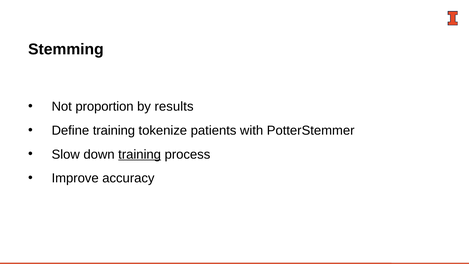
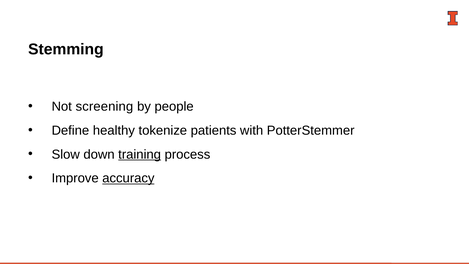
proportion: proportion -> screening
results: results -> people
Define training: training -> healthy
accuracy underline: none -> present
